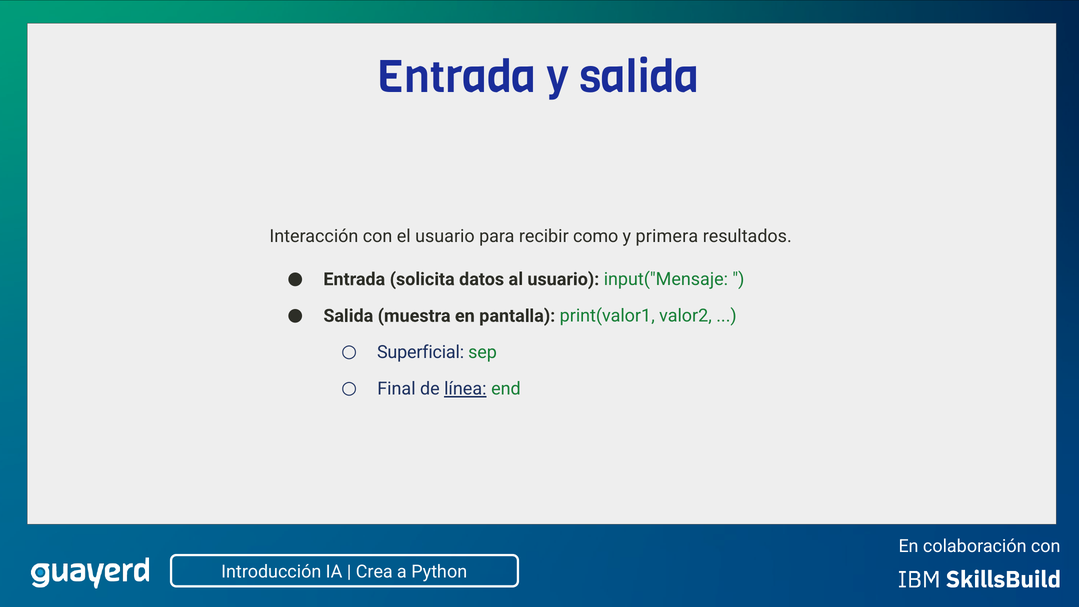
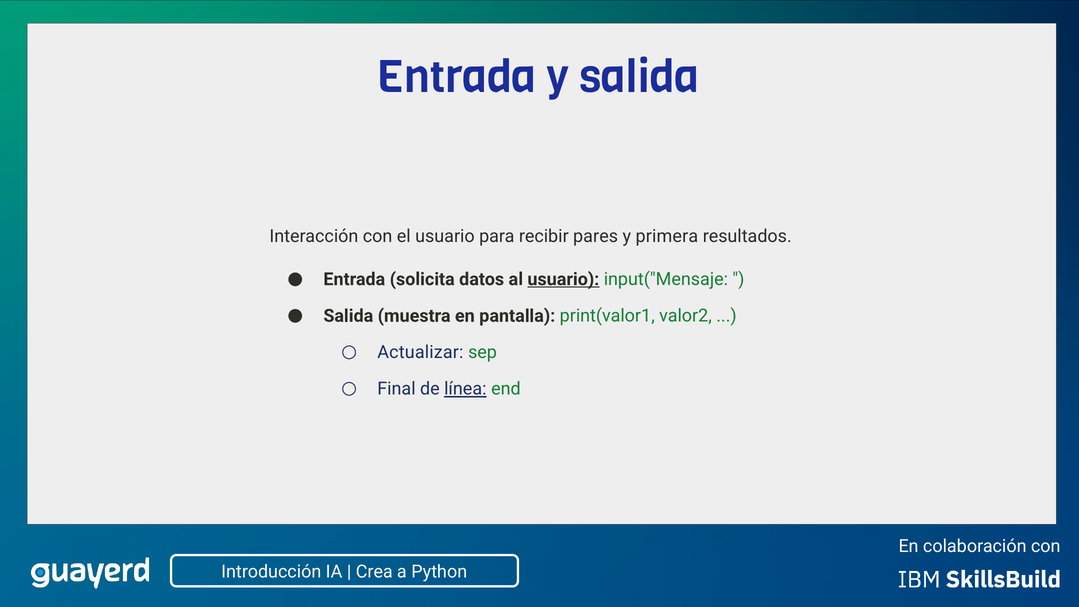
como: como -> pares
usuario at (563, 279) underline: none -> present
Superficial: Superficial -> Actualizar
